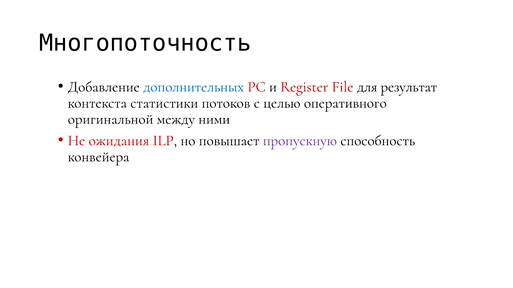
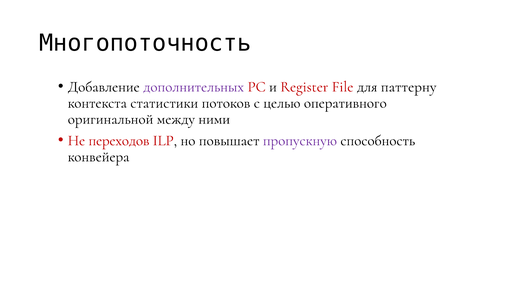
дополнительных colour: blue -> purple
результат: результат -> паттерну
ожидания: ожидания -> переходов
